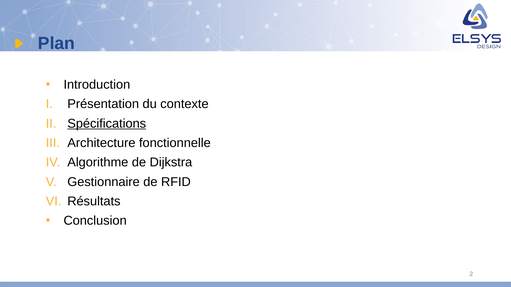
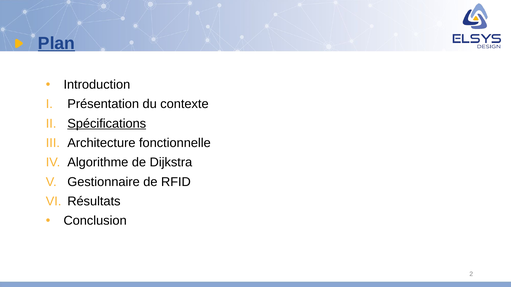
Plan underline: none -> present
